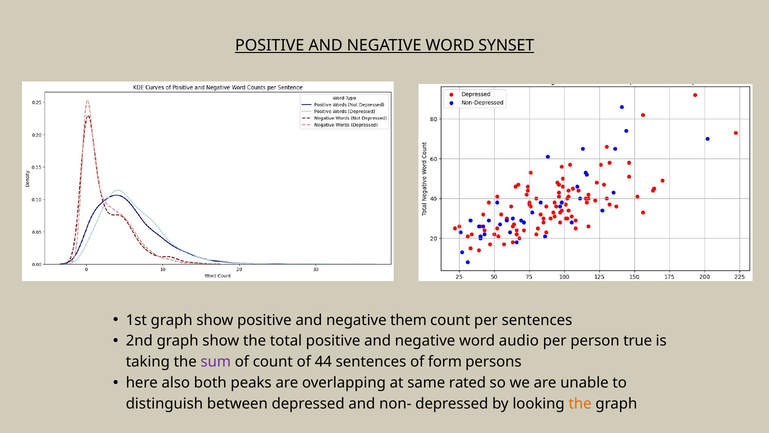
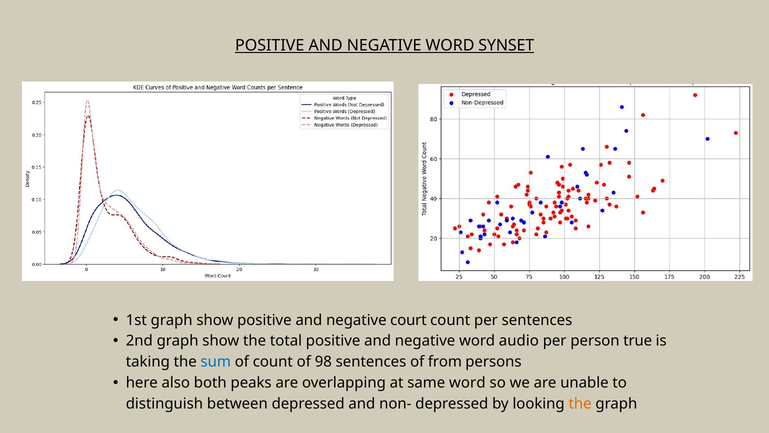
them: them -> court
sum colour: purple -> blue
44: 44 -> 98
form: form -> from
same rated: rated -> word
